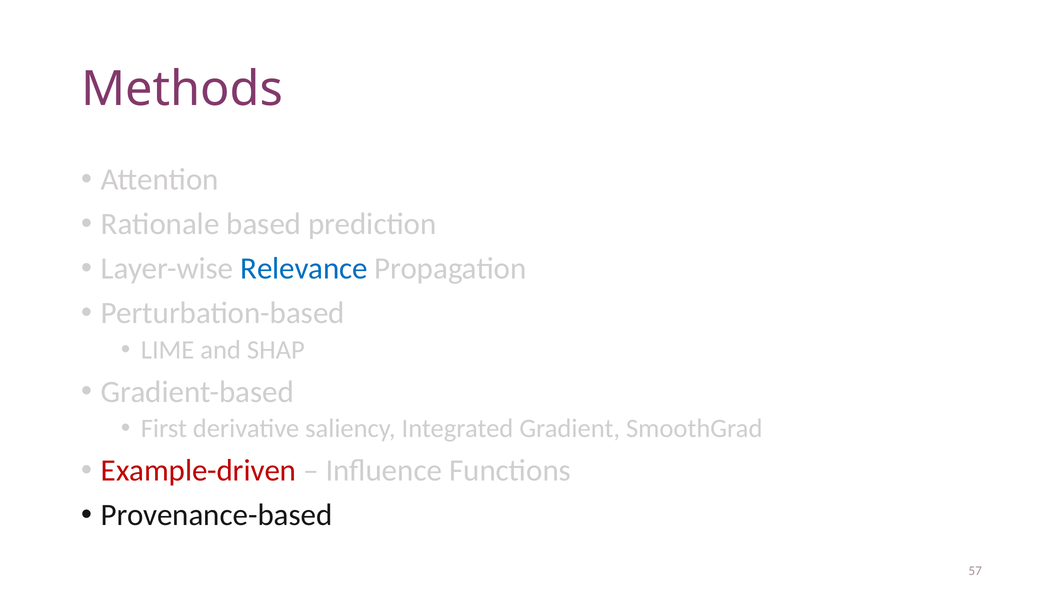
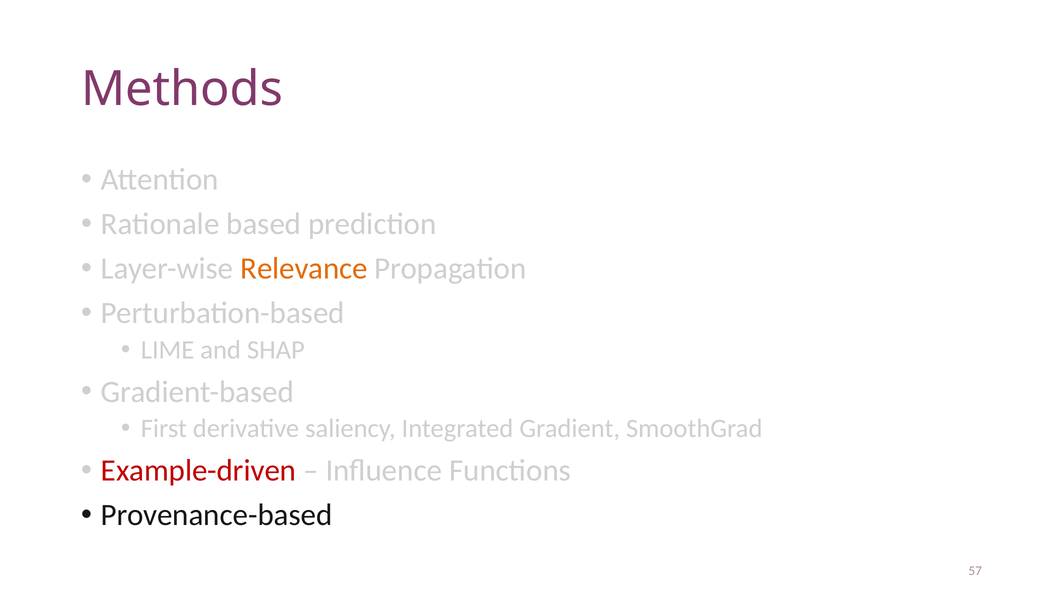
Relevance colour: blue -> orange
